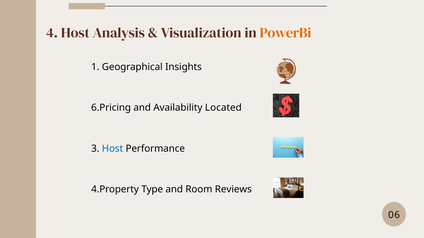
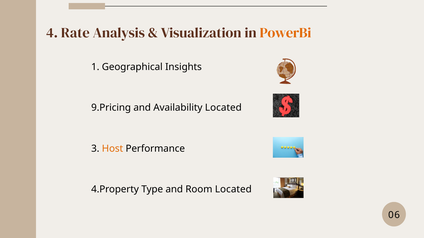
4 Host: Host -> Rate
6.Pricing: 6.Pricing -> 9.Pricing
Host at (113, 149) colour: blue -> orange
Room Reviews: Reviews -> Located
